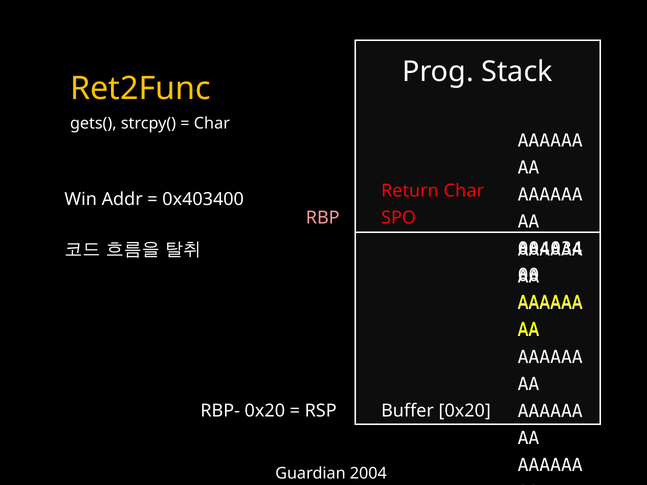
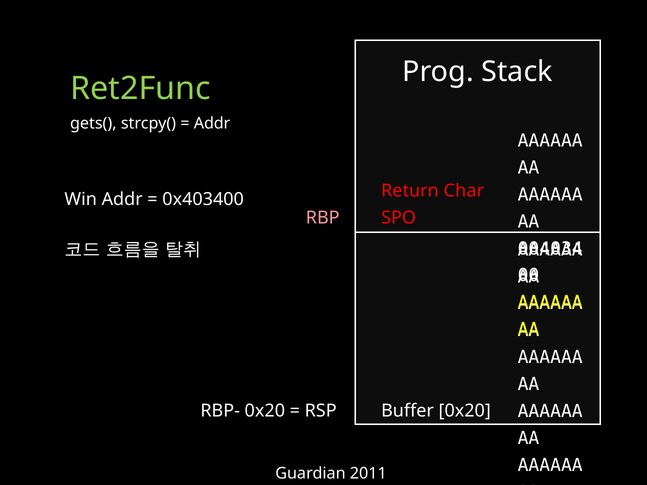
Ret2Func colour: yellow -> light green
Char at (212, 123): Char -> Addr
2004: 2004 -> 2011
